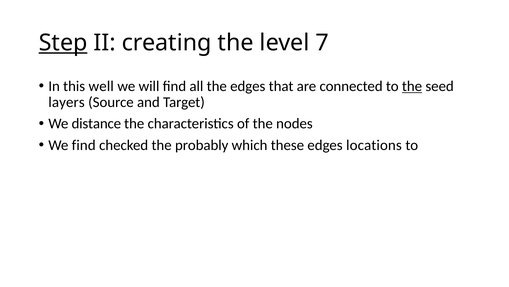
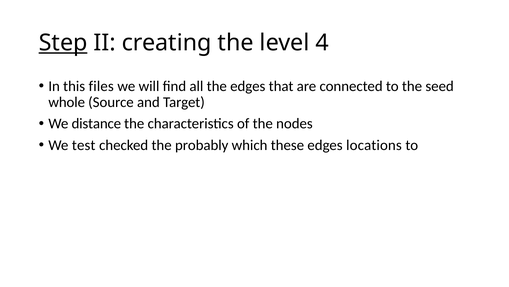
7: 7 -> 4
well: well -> files
the at (412, 86) underline: present -> none
layers: layers -> whole
We find: find -> test
